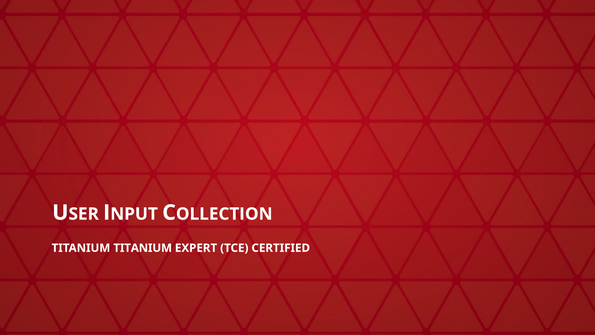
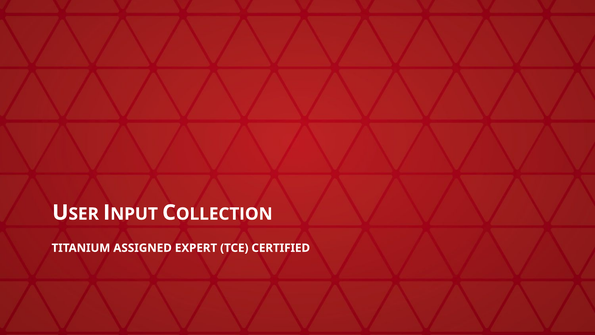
TITANIUM TITANIUM: TITANIUM -> ASSIGNED
